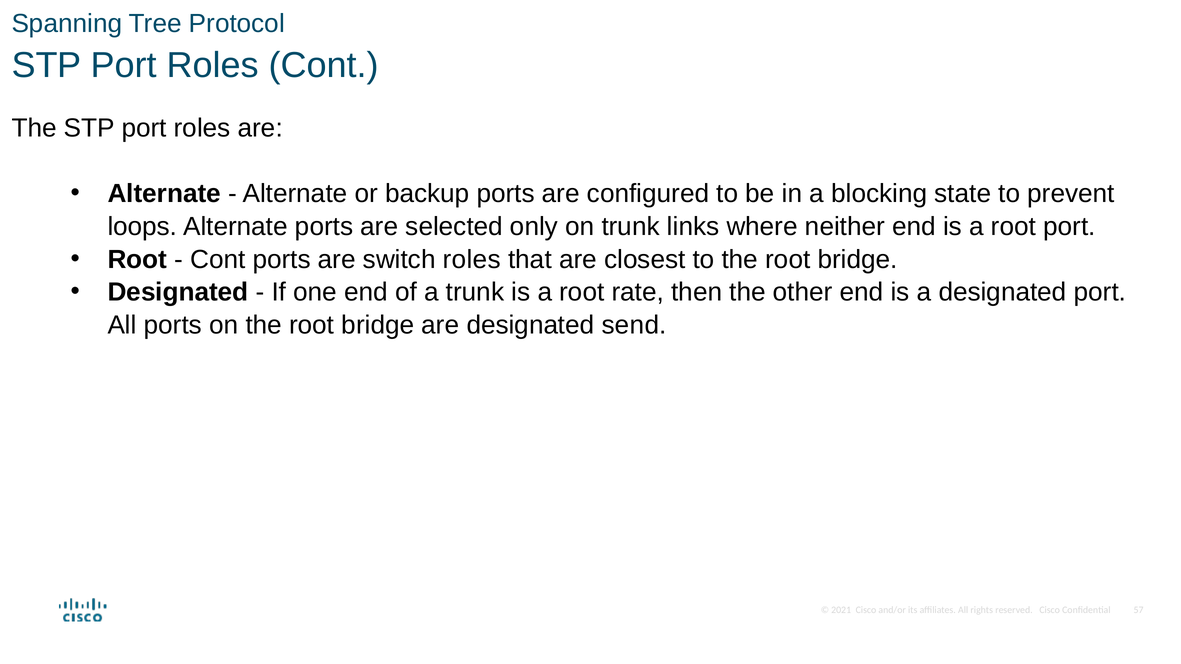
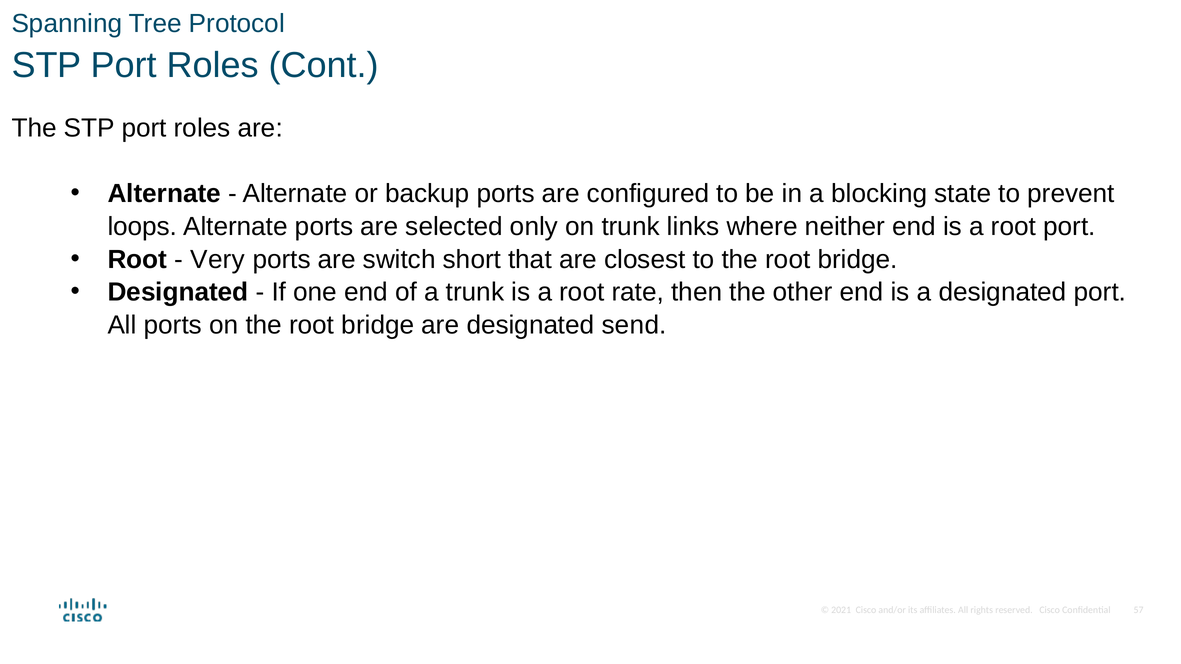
Cont at (218, 260): Cont -> Very
switch roles: roles -> short
